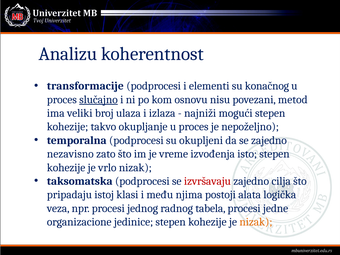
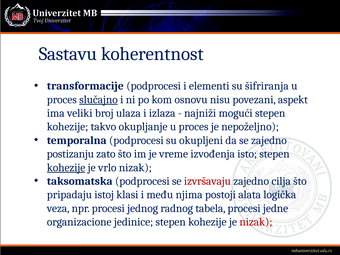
Analizu: Analizu -> Sastavu
konačnog: konačnog -> šifriranja
metod: metod -> aspekt
nezavisno: nezavisno -> postizanju
kohezije at (66, 168) underline: none -> present
nizak at (256, 222) colour: orange -> red
